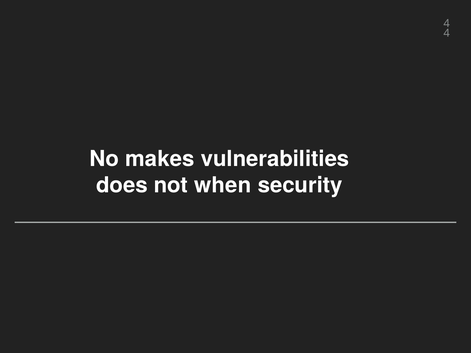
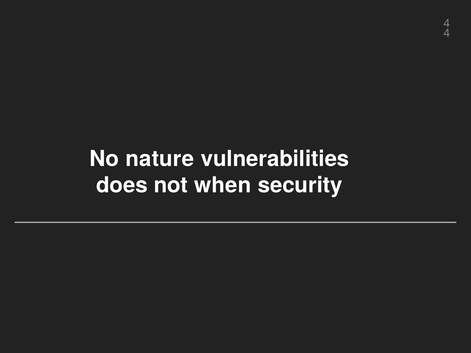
makes: makes -> nature
